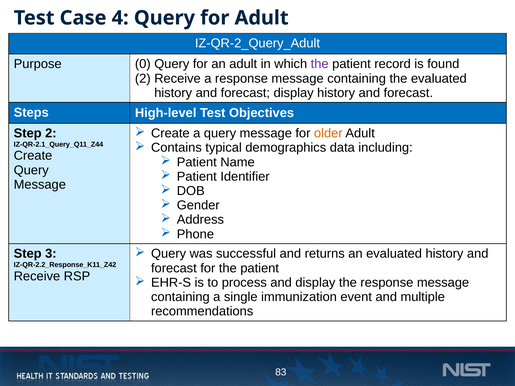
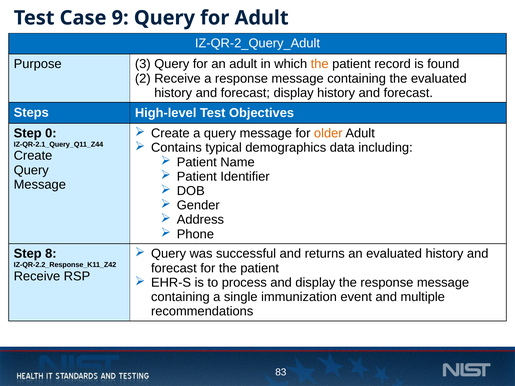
4: 4 -> 9
0: 0 -> 3
the at (320, 64) colour: purple -> orange
Step 2: 2 -> 0
3: 3 -> 8
